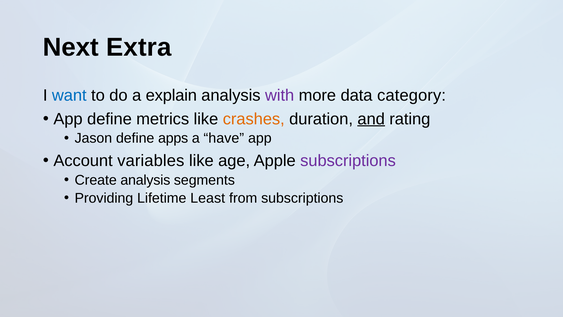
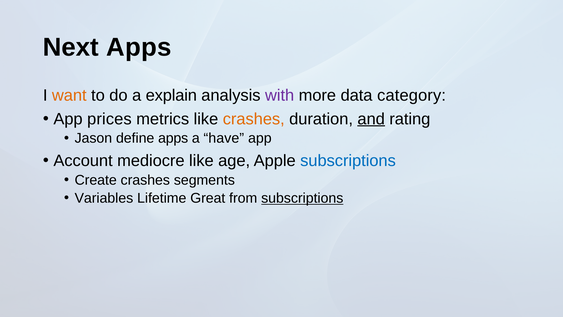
Next Extra: Extra -> Apps
want colour: blue -> orange
App define: define -> prices
variables: variables -> mediocre
subscriptions at (348, 161) colour: purple -> blue
Create analysis: analysis -> crashes
Providing: Providing -> Variables
Least: Least -> Great
subscriptions at (302, 198) underline: none -> present
